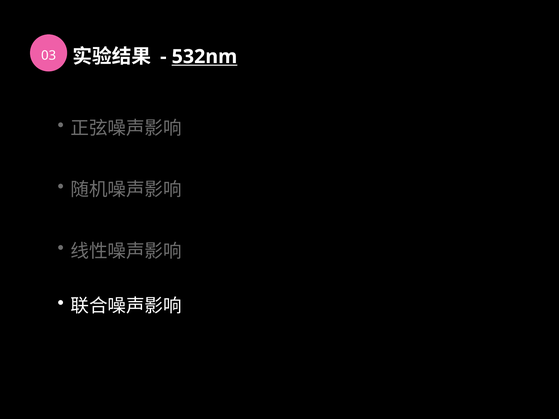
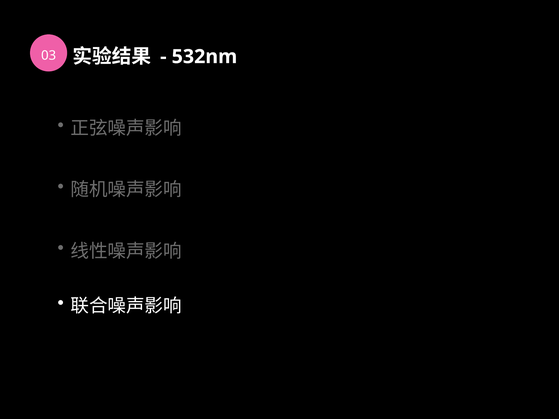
532nm underline: present -> none
